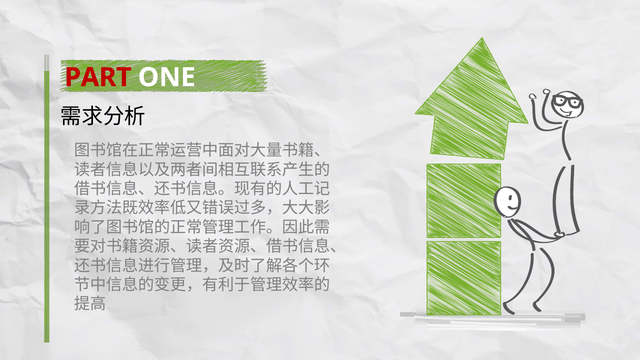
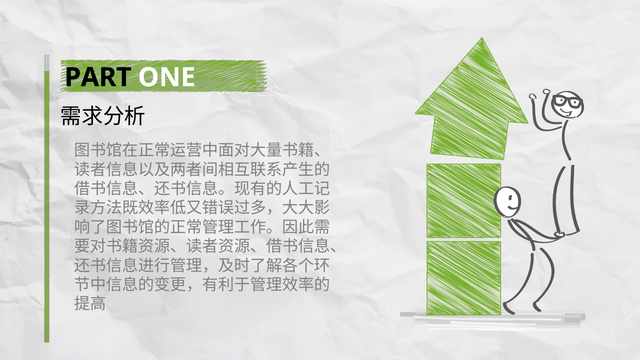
PART colour: red -> black
